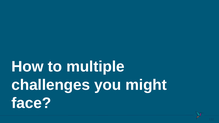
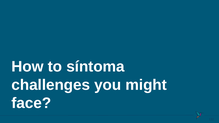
multiple: multiple -> síntoma
